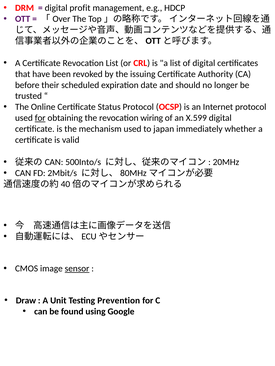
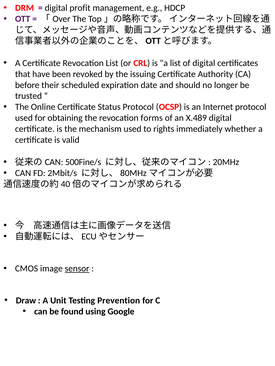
for at (40, 118) underline: present -> none
wiring: wiring -> forms
X.599: X.599 -> X.489
japan: japan -> rights
500Into/s: 500Into/s -> 500Fine/s
